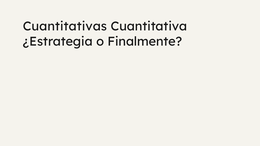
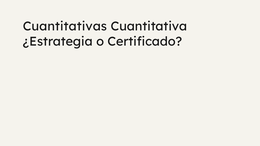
Finalmente: Finalmente -> Certificado
